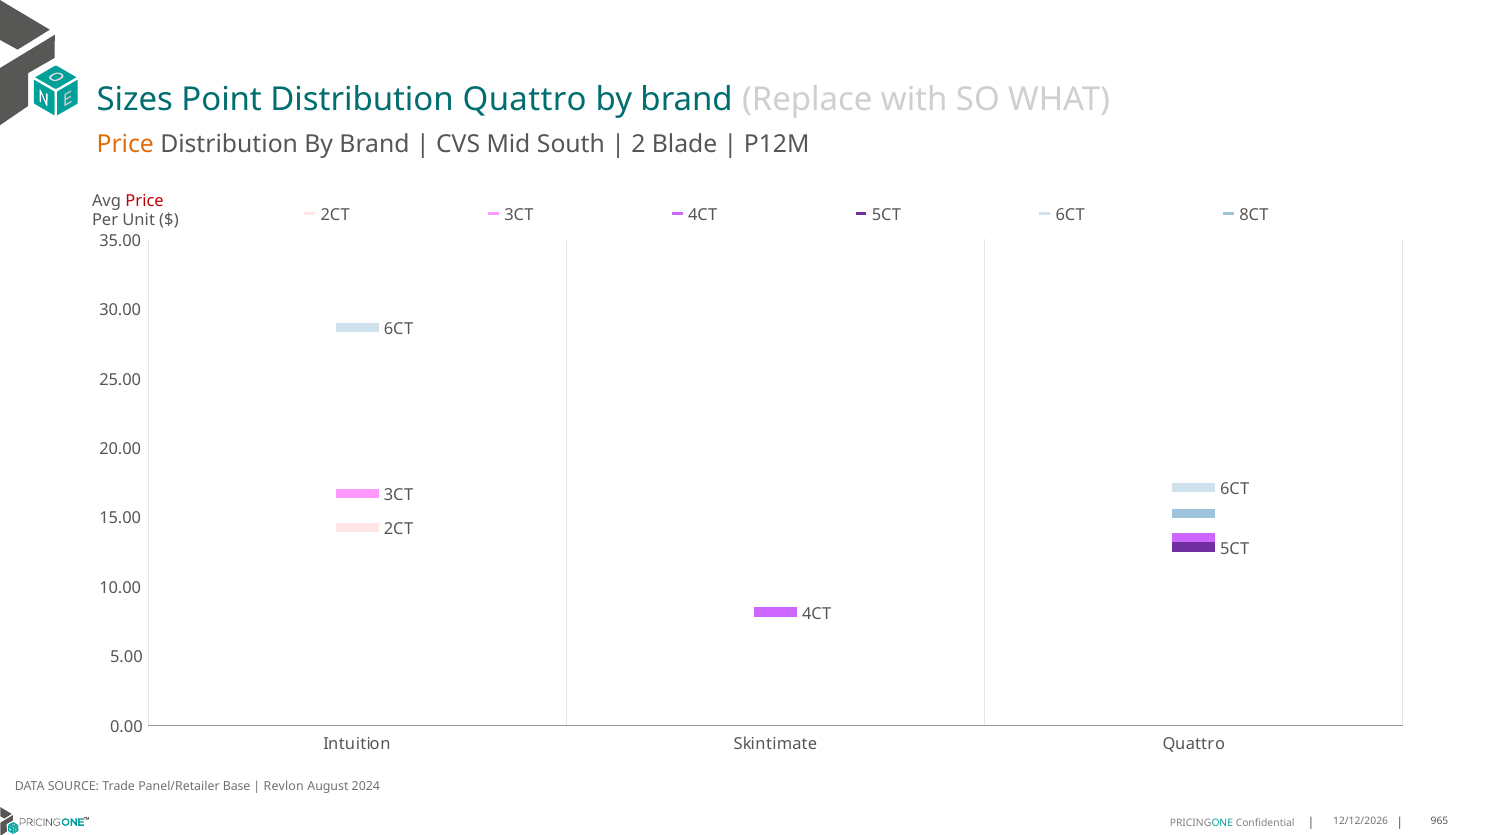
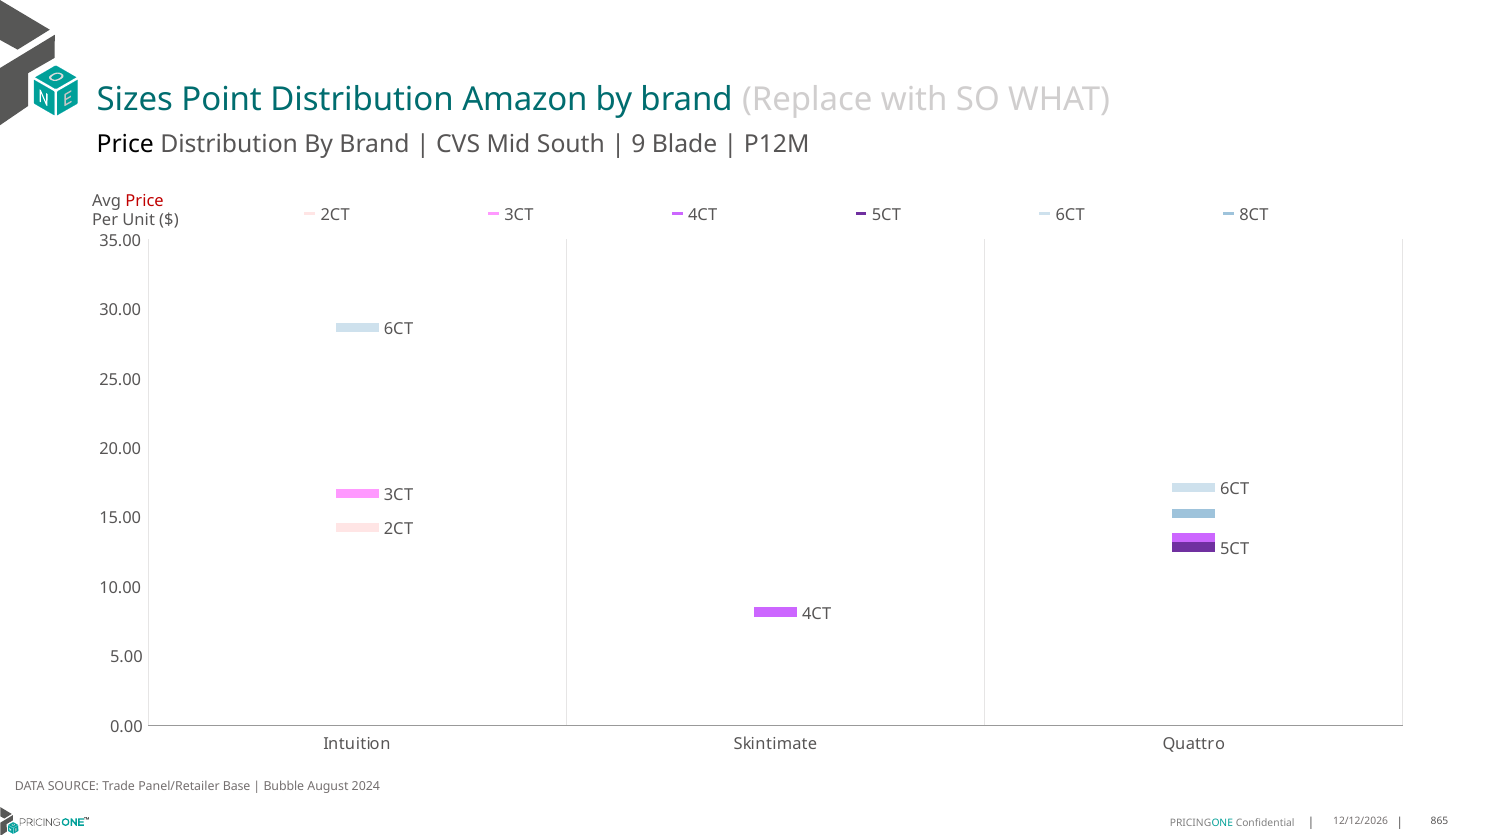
Distribution Quattro: Quattro -> Amazon
Price at (125, 145) colour: orange -> black
2: 2 -> 9
Revlon: Revlon -> Bubble
965: 965 -> 865
